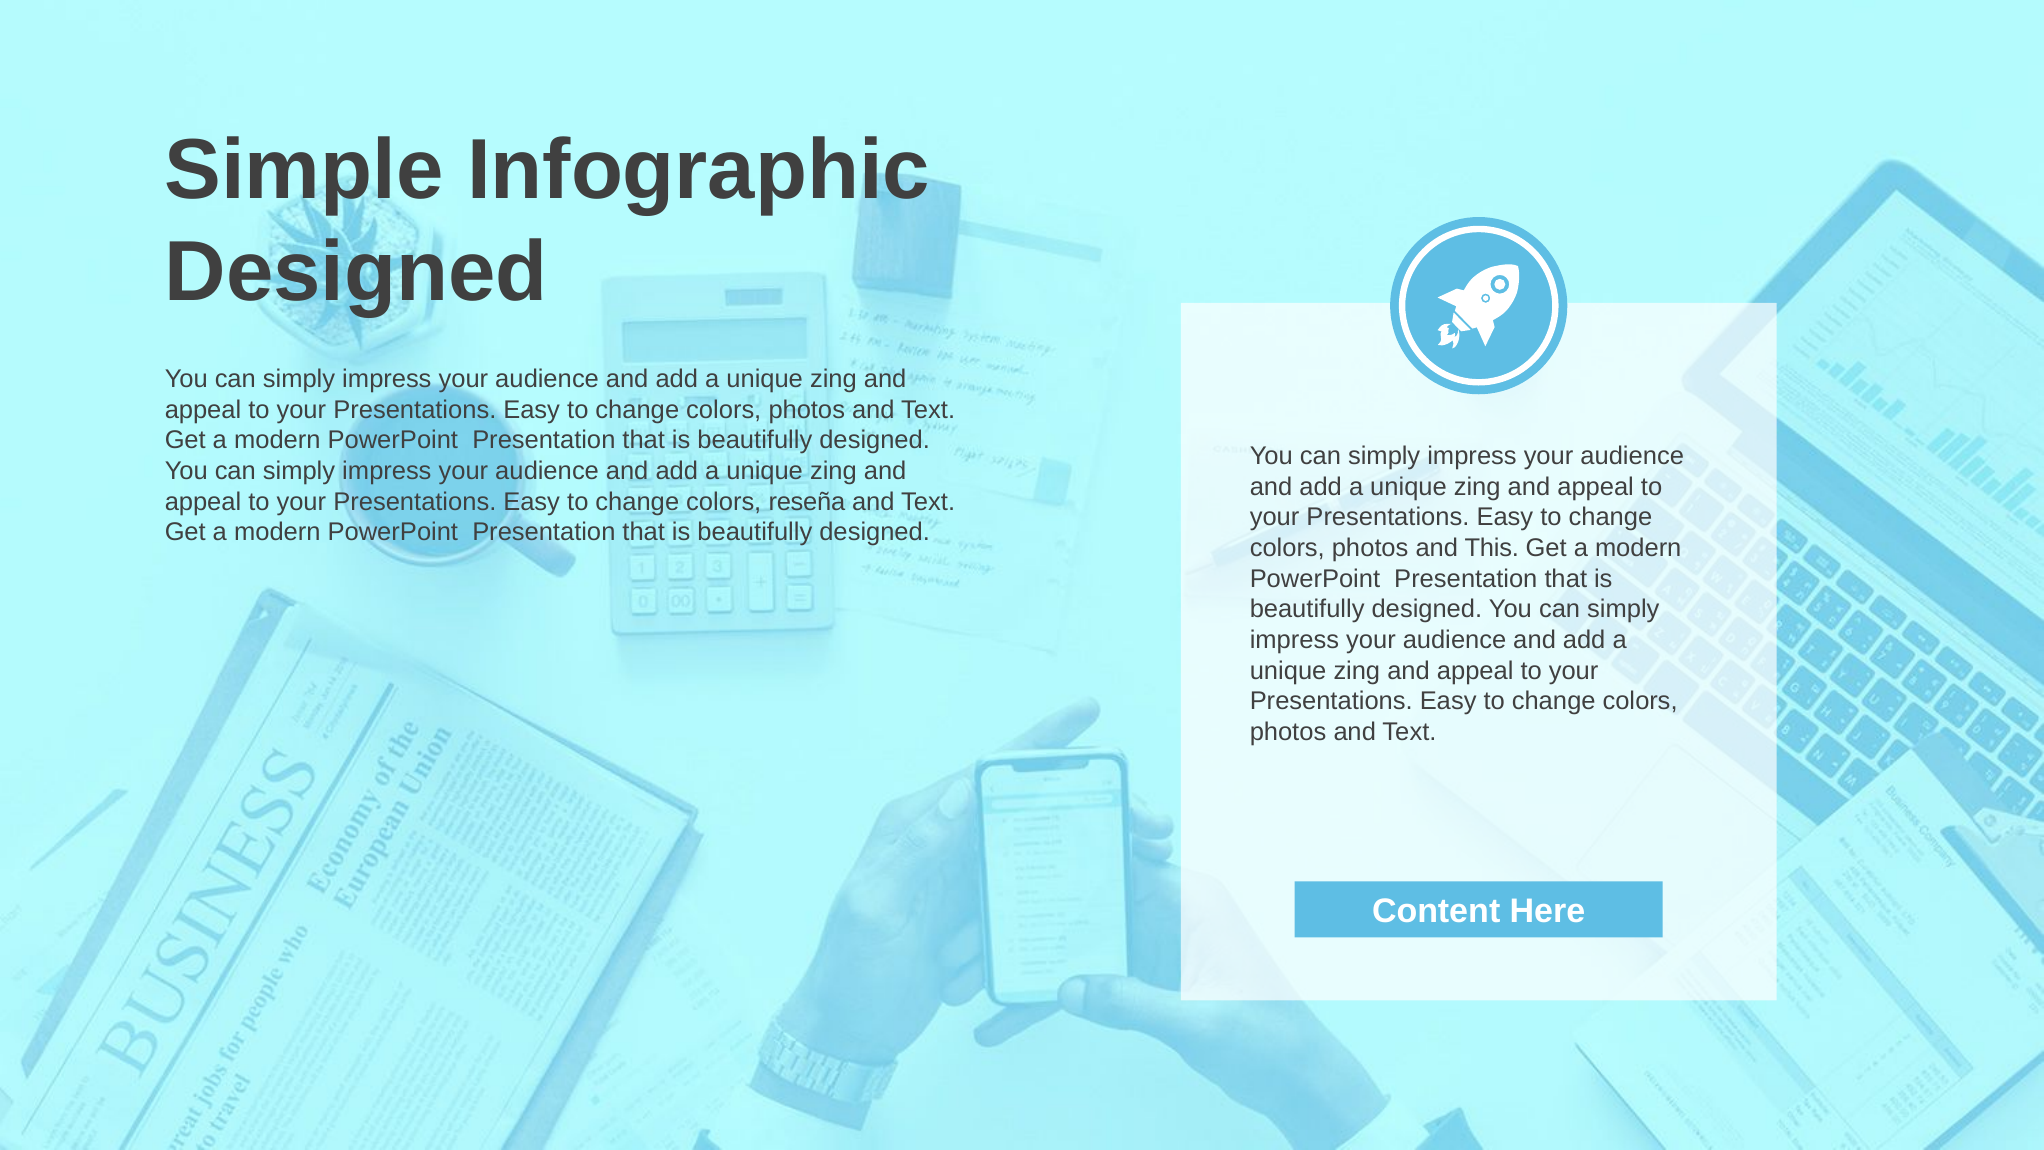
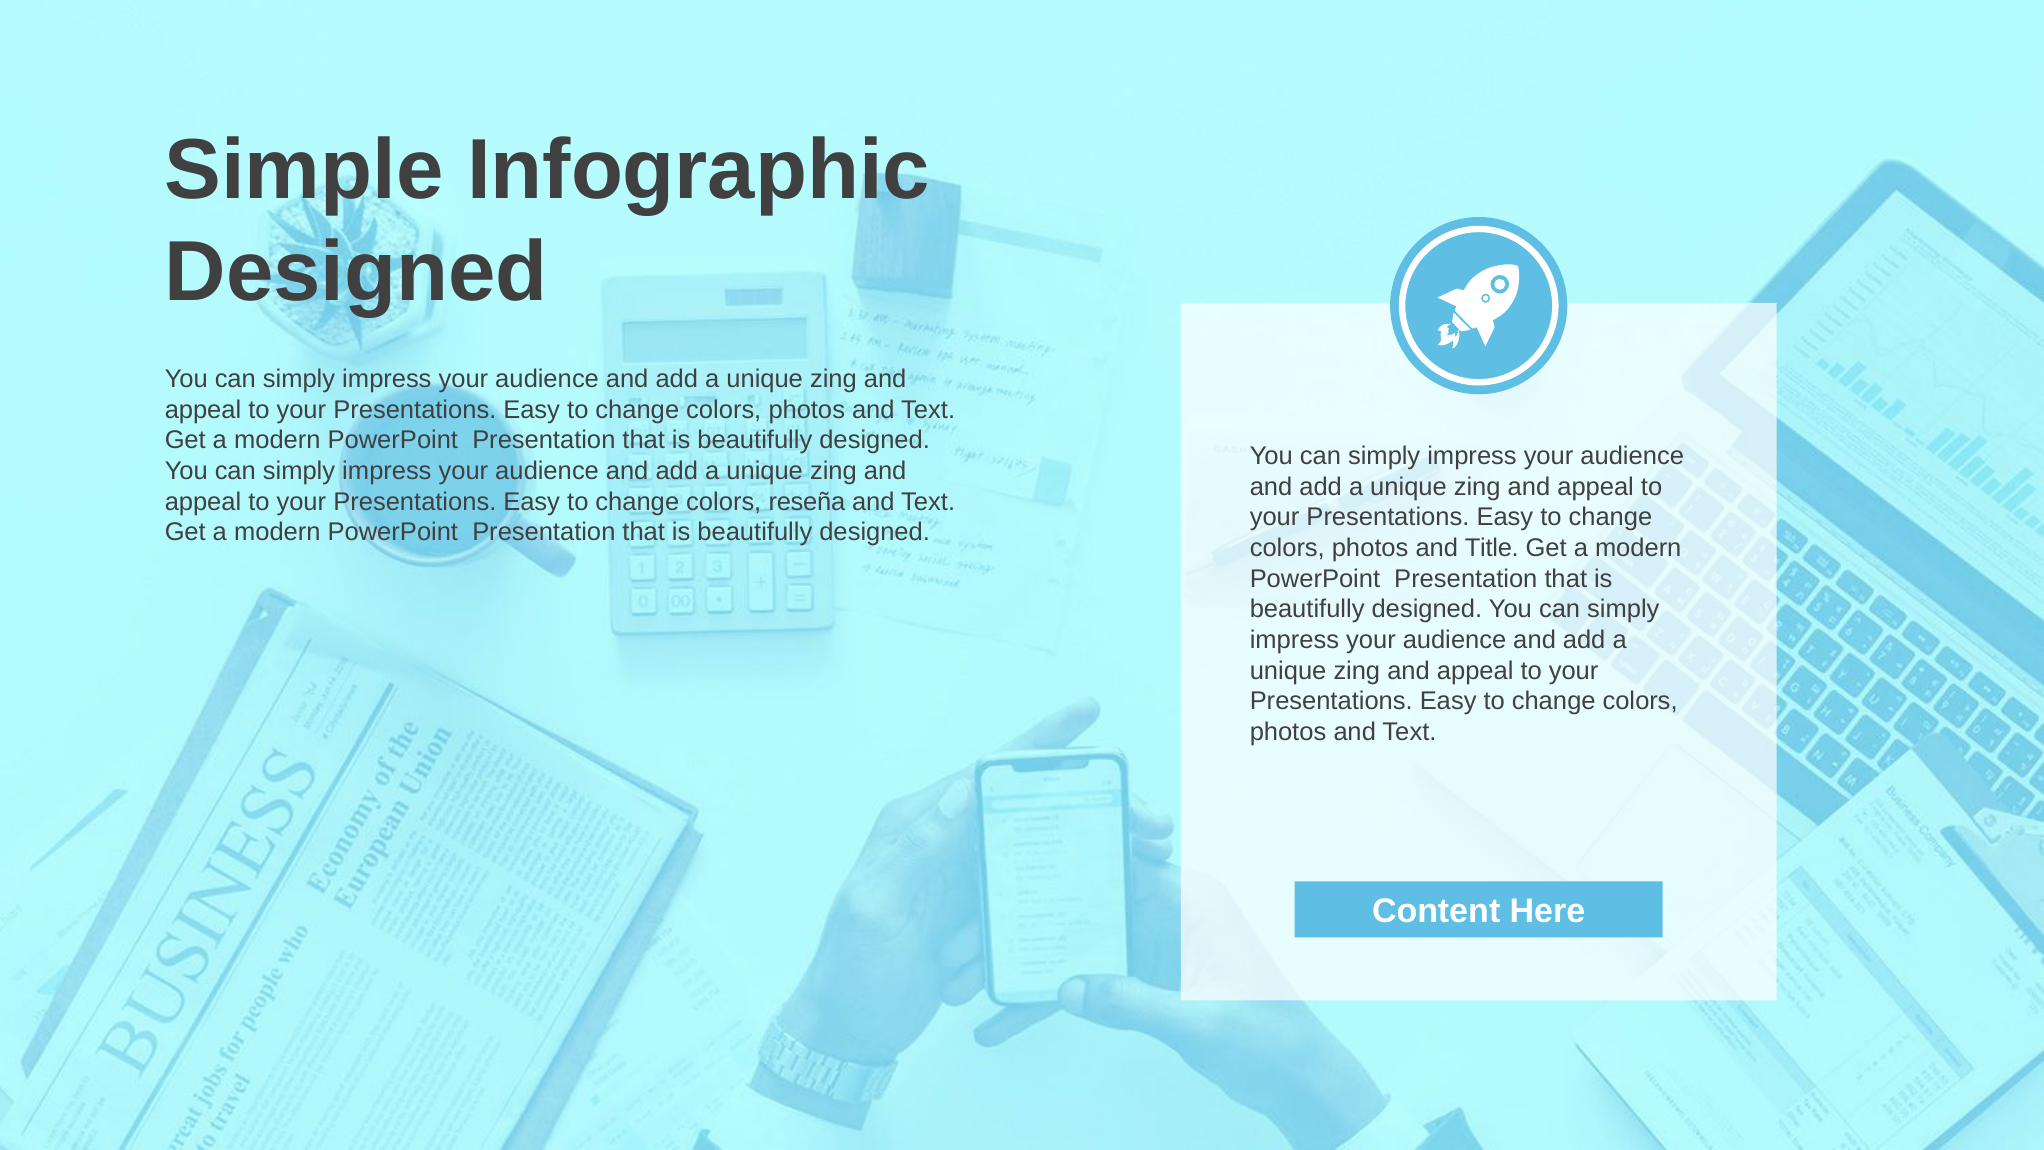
This: This -> Title
